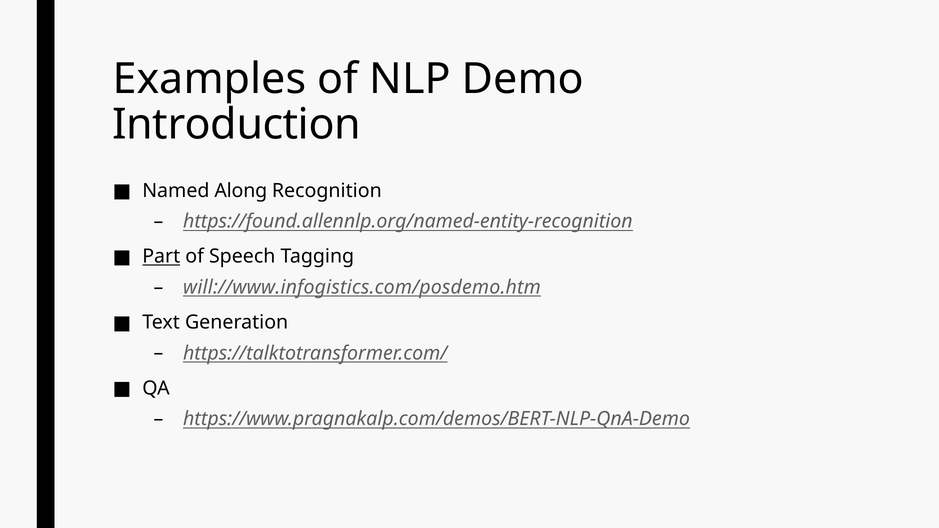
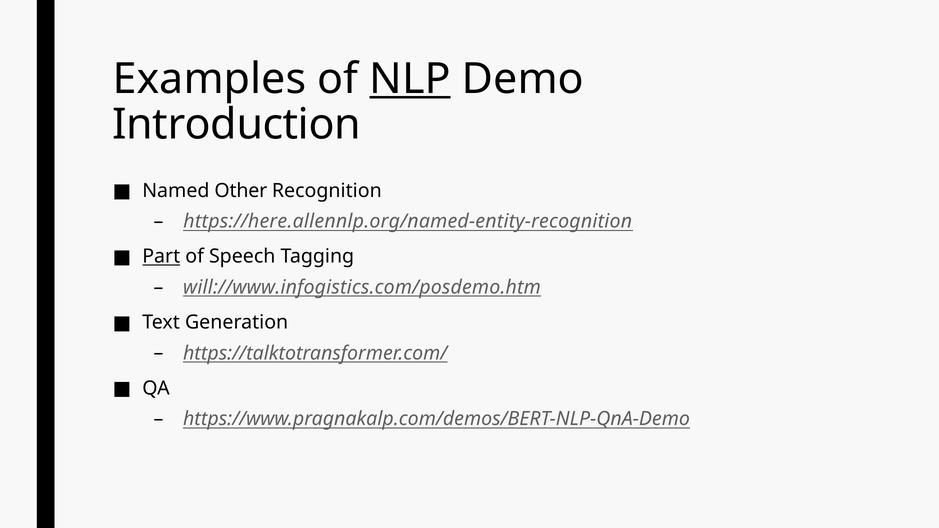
NLP underline: none -> present
Along: Along -> Other
https://found.allennlp.org/named-entity-recognition: https://found.allennlp.org/named-entity-recognition -> https://here.allennlp.org/named-entity-recognition
